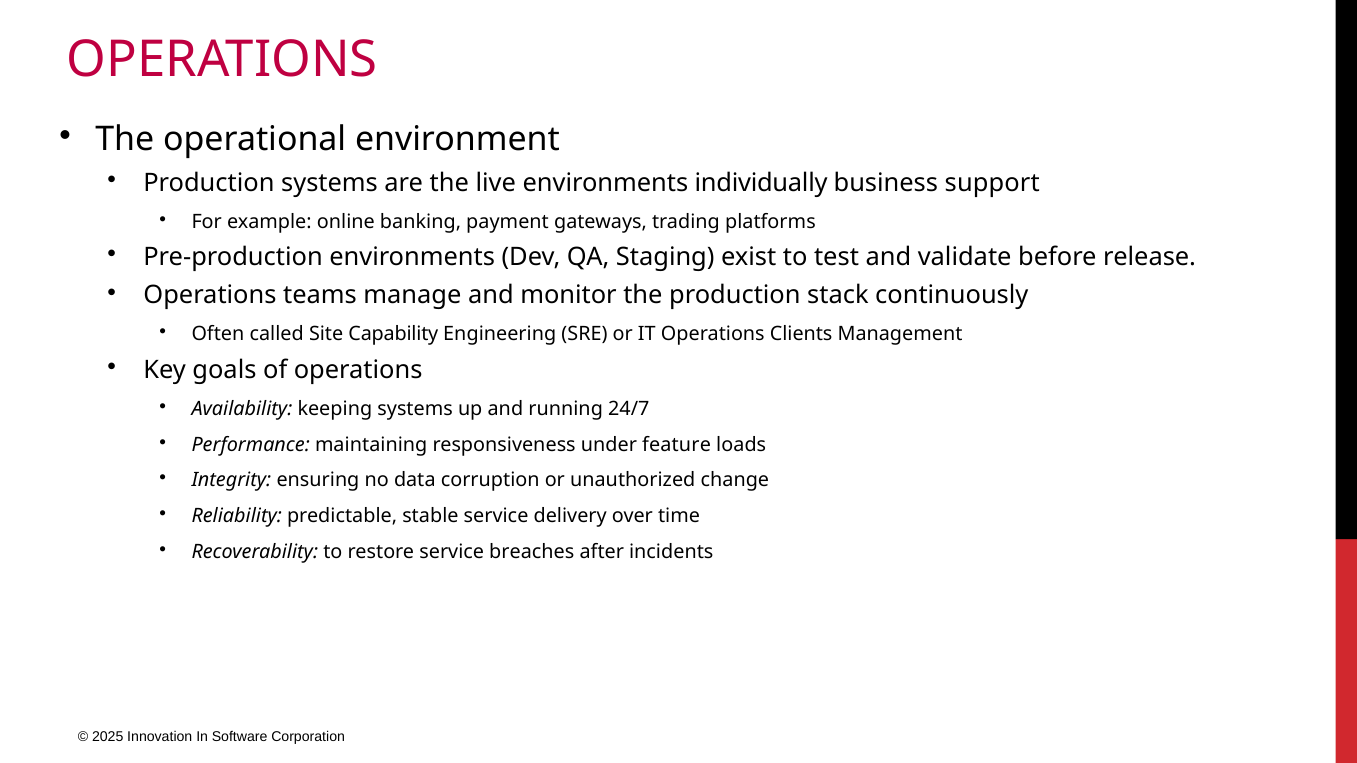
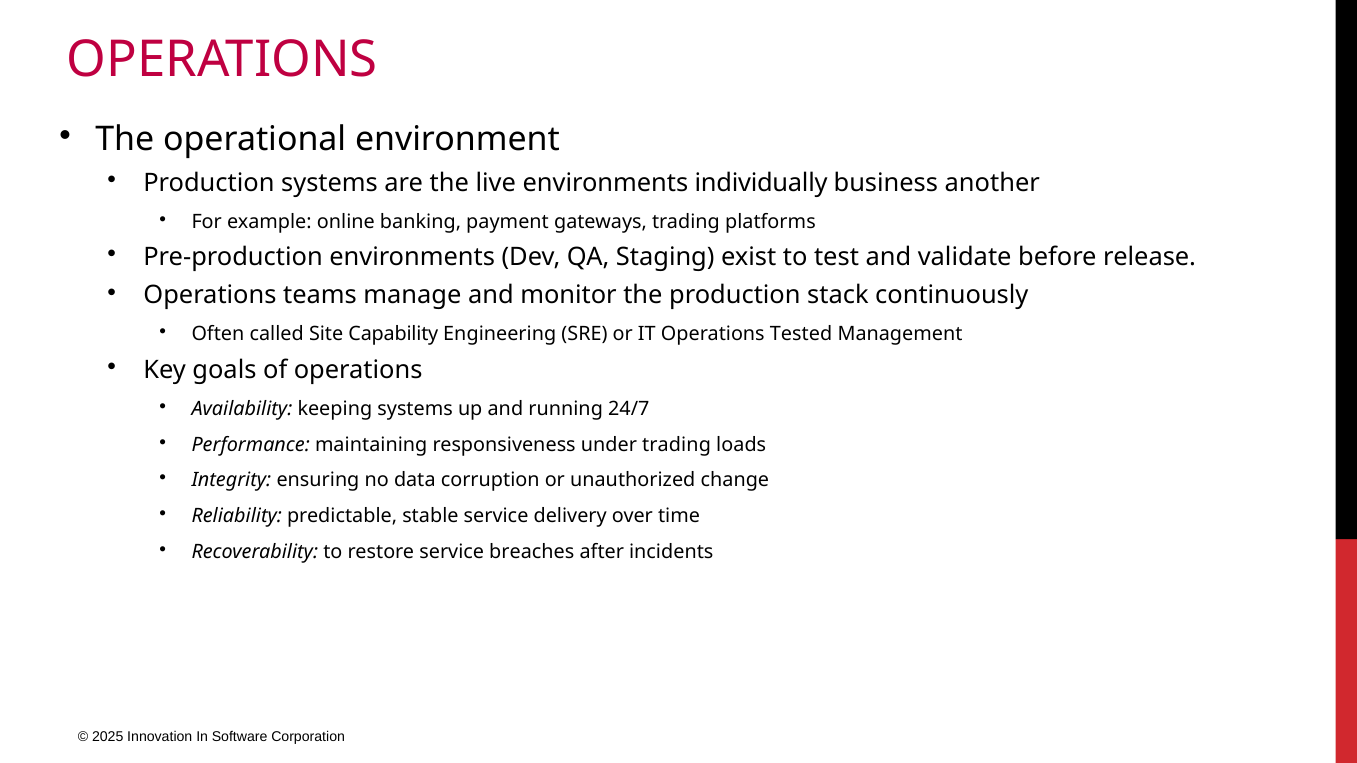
support: support -> another
Clients: Clients -> Tested
under feature: feature -> trading
